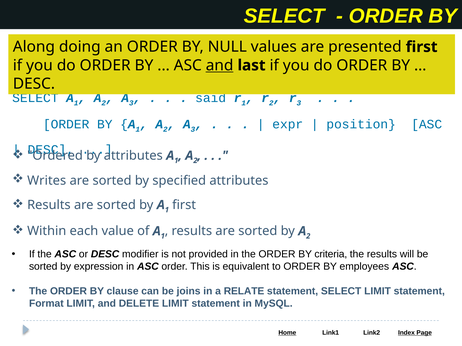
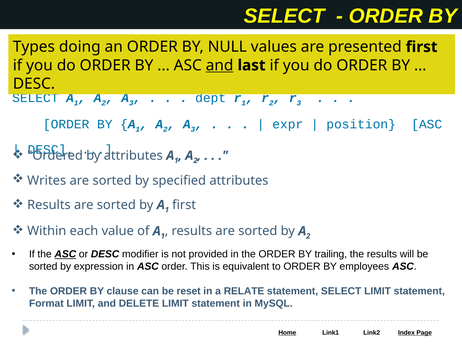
Along: Along -> Types
said: said -> dept
ASC at (65, 255) underline: none -> present
criteria: criteria -> trailing
joins: joins -> reset
